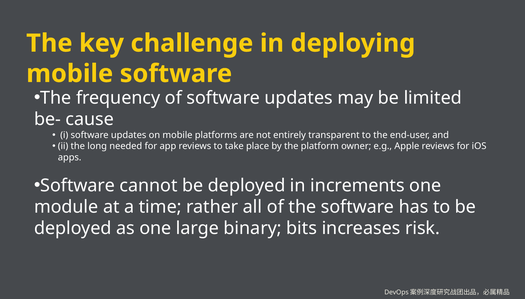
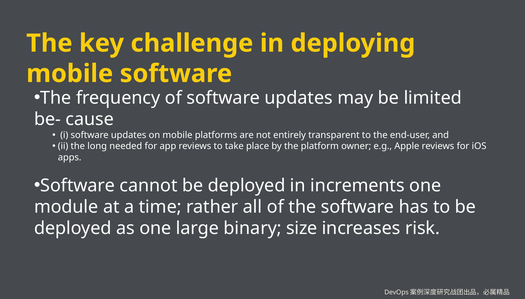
bits: bits -> size
